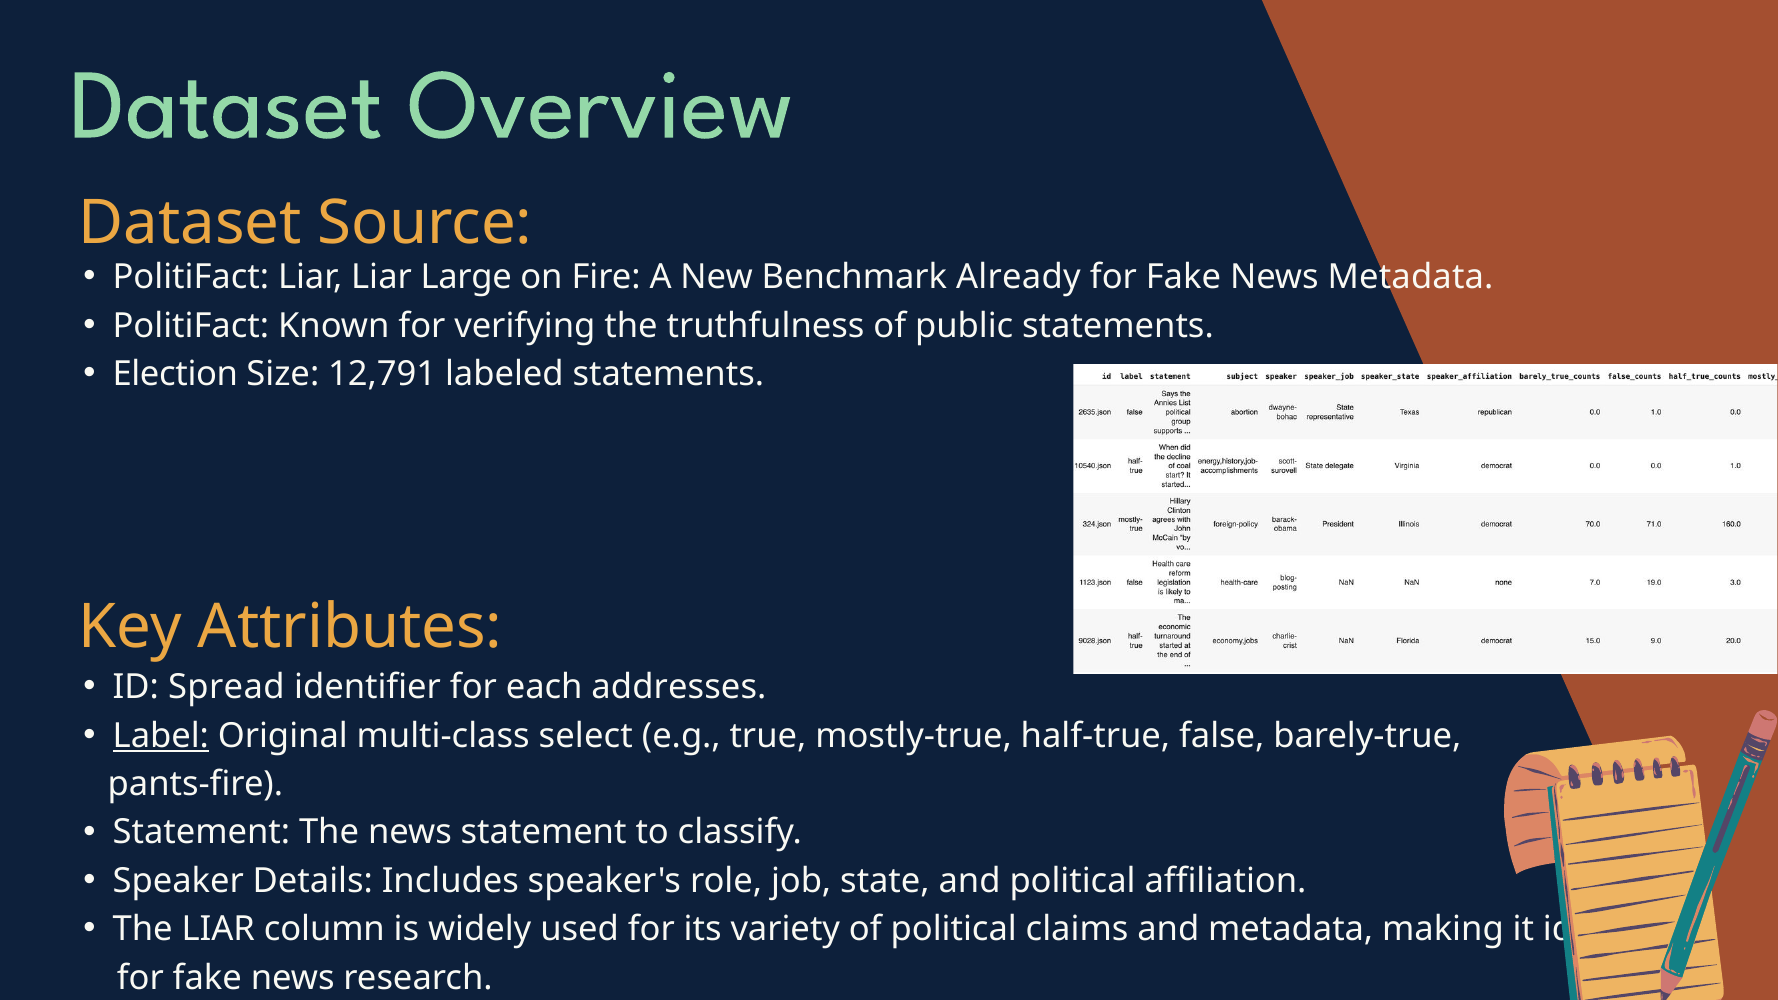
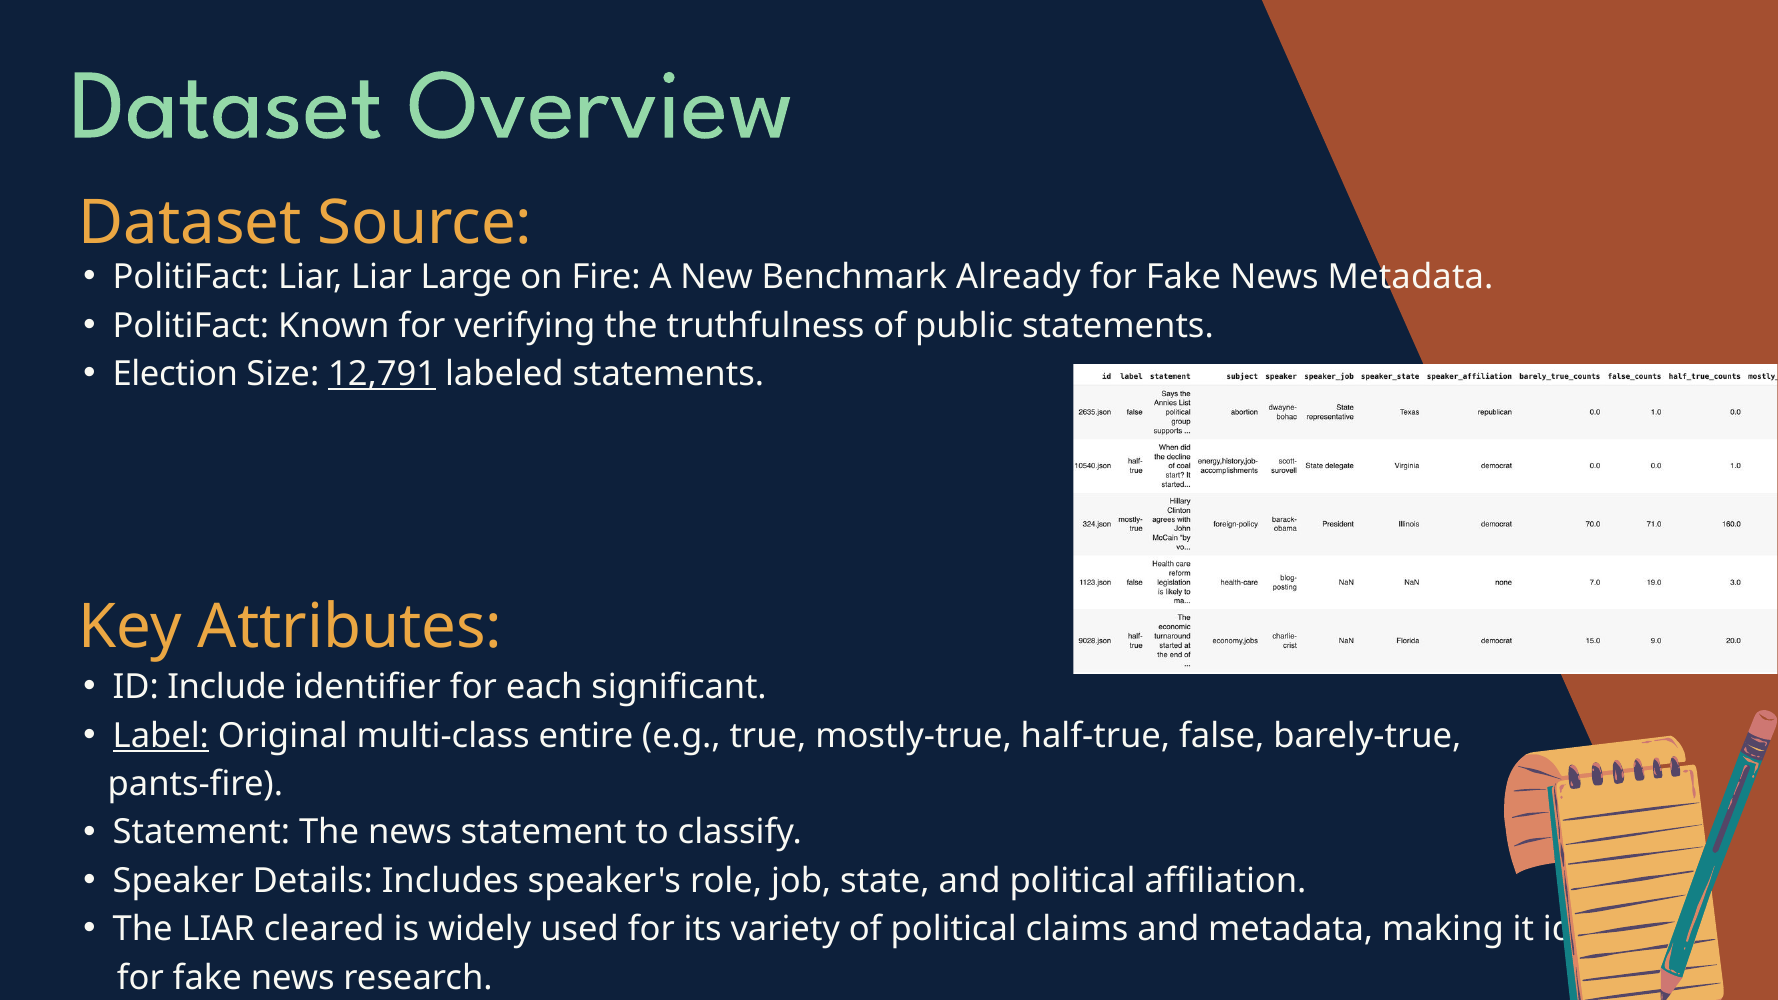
12,791 underline: none -> present
Spread: Spread -> Include
addresses: addresses -> significant
select: select -> entire
column: column -> cleared
